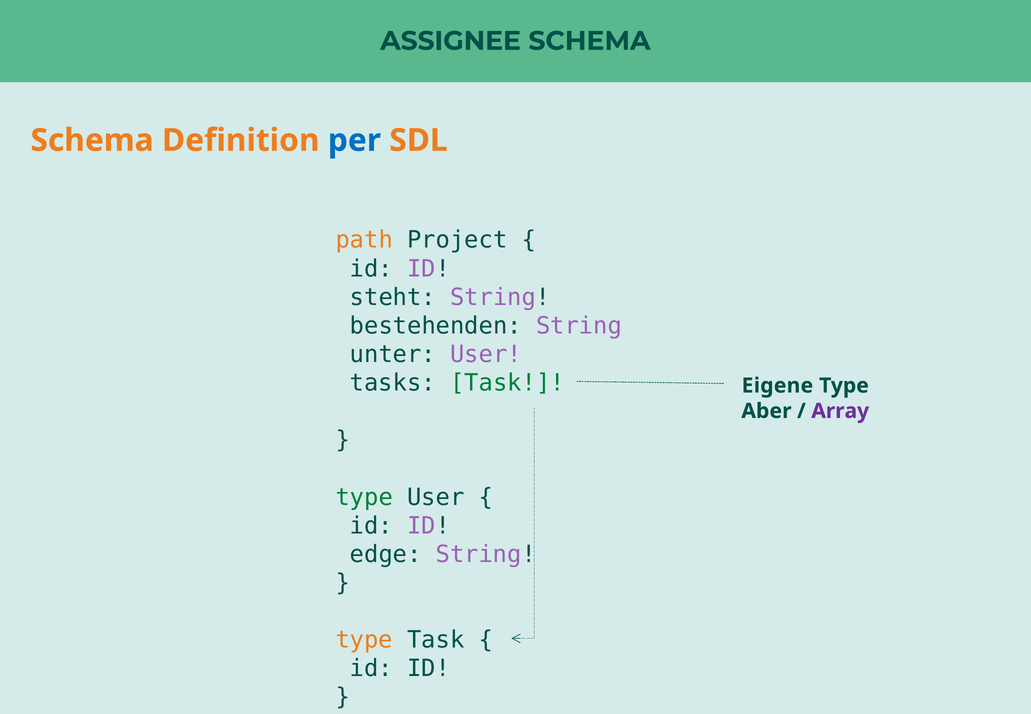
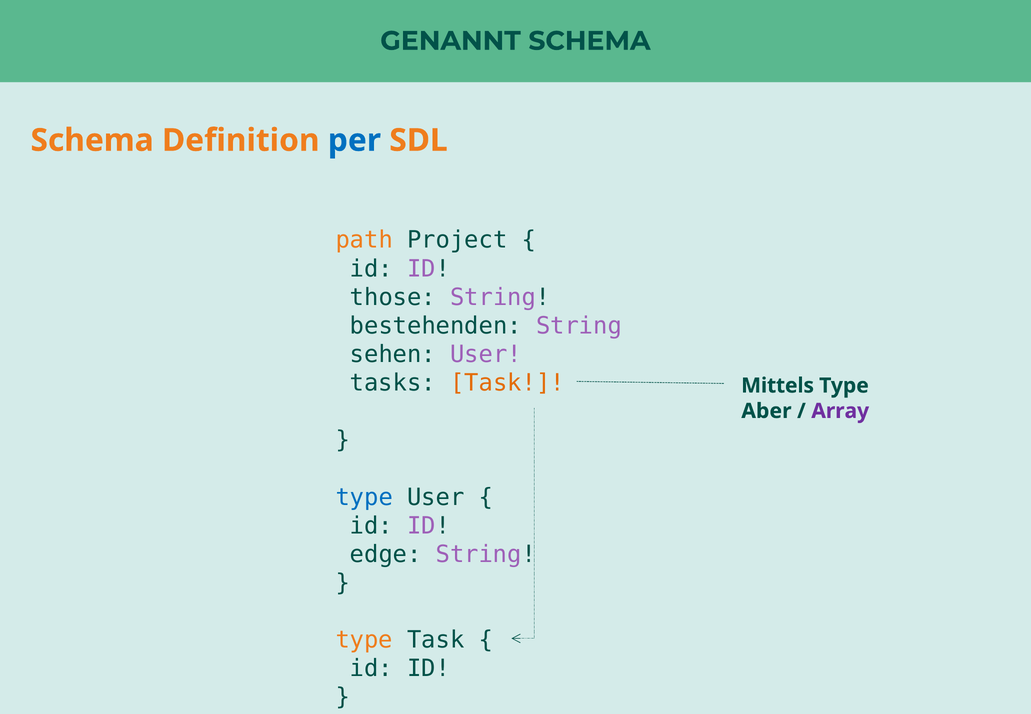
ASSIGNEE: ASSIGNEE -> GENANNT
steht: steht -> those
unter: unter -> sehen
Task at (507, 383) colour: green -> orange
Eigene: Eigene -> Mittels
type at (364, 497) colour: green -> blue
